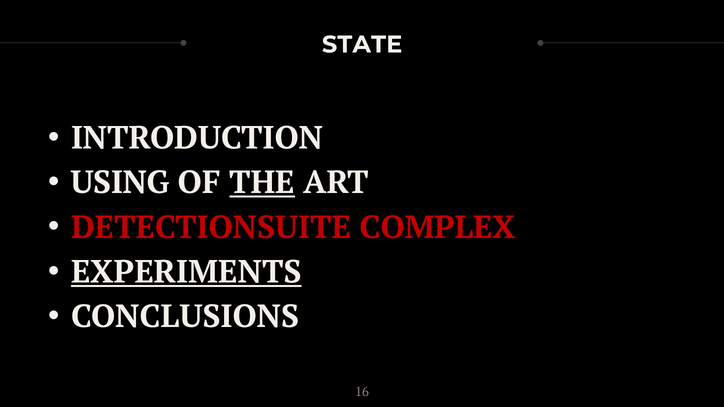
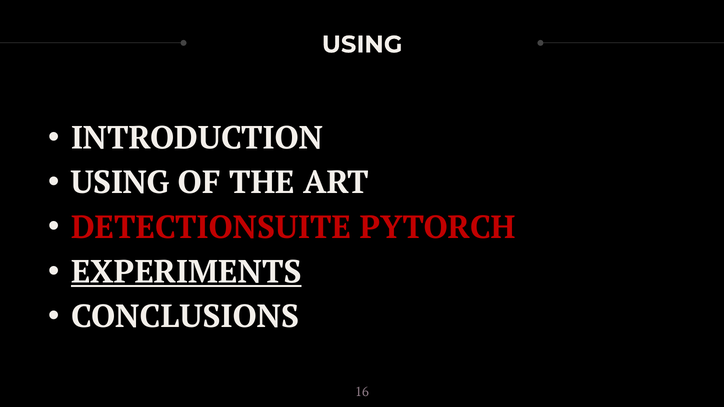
STATE at (362, 45): STATE -> USING
THE underline: present -> none
COMPLEX: COMPLEX -> PYTORCH
